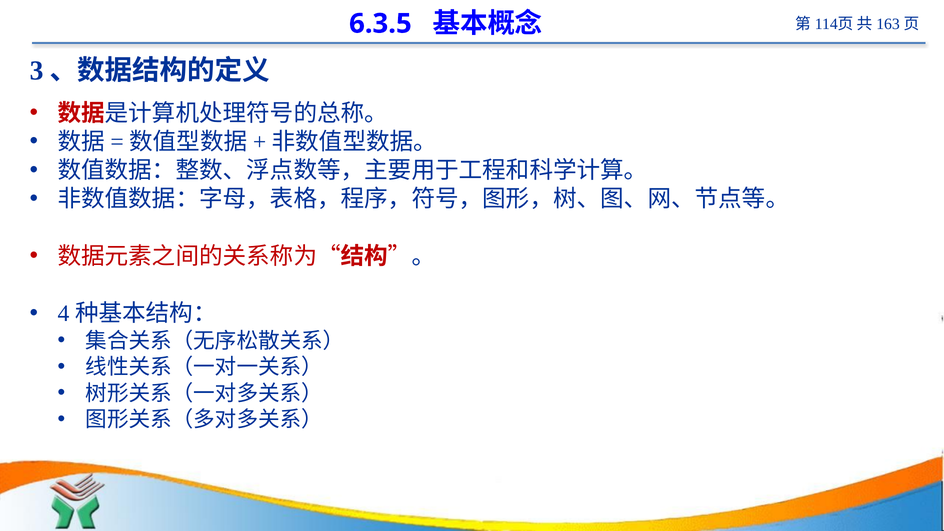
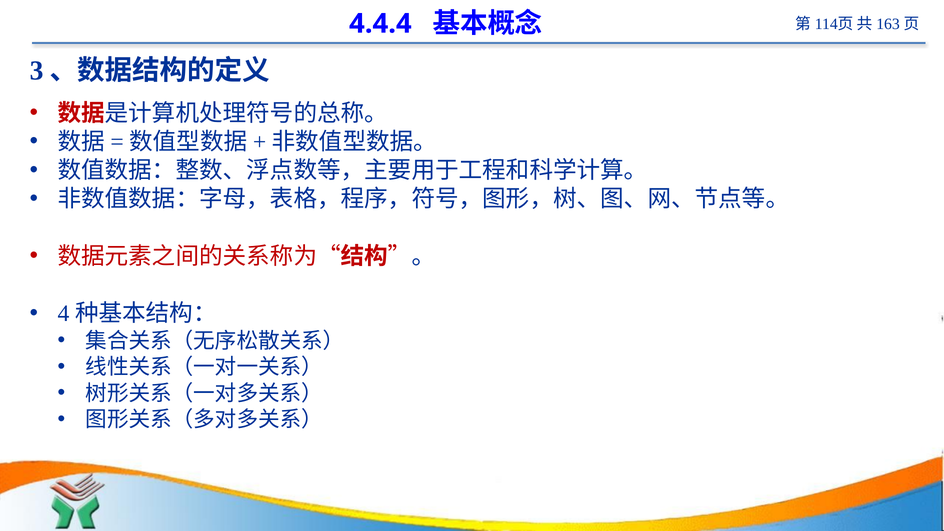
6.3.5: 6.3.5 -> 4.4.4
